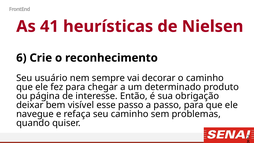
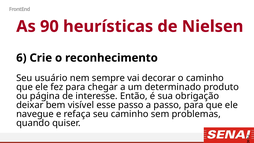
41: 41 -> 90
